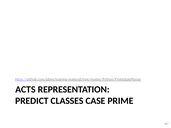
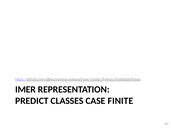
ACTS: ACTS -> IMER
PRIME: PRIME -> FINITE
